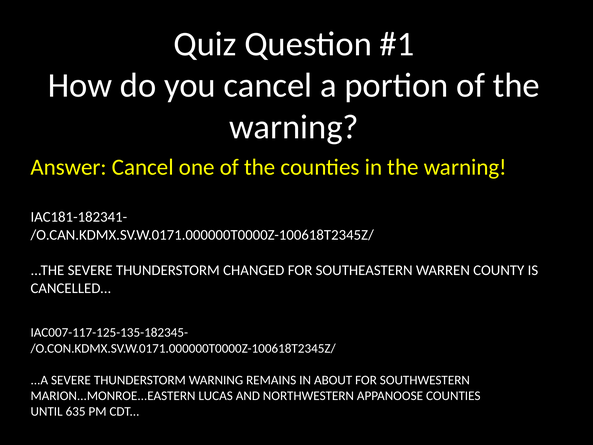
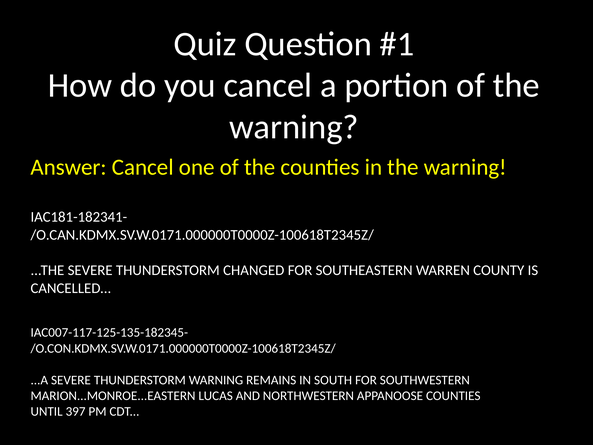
ABOUT: ABOUT -> SOUTH
635: 635 -> 397
